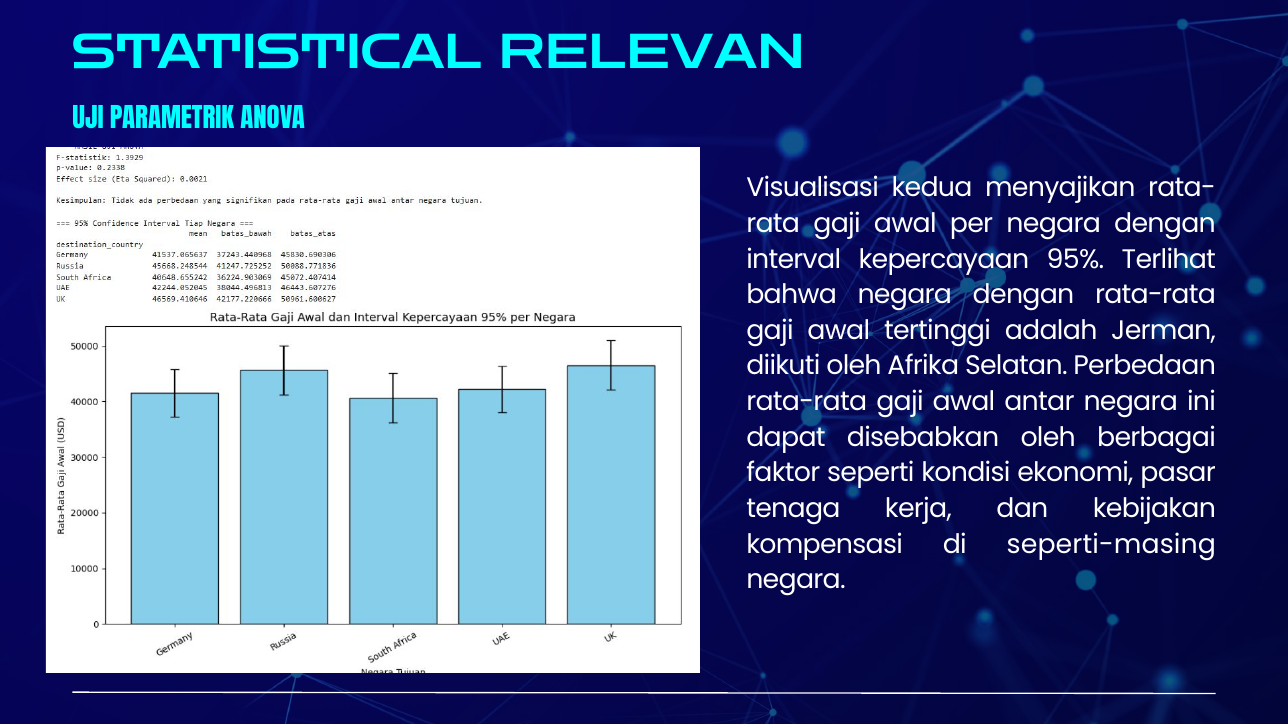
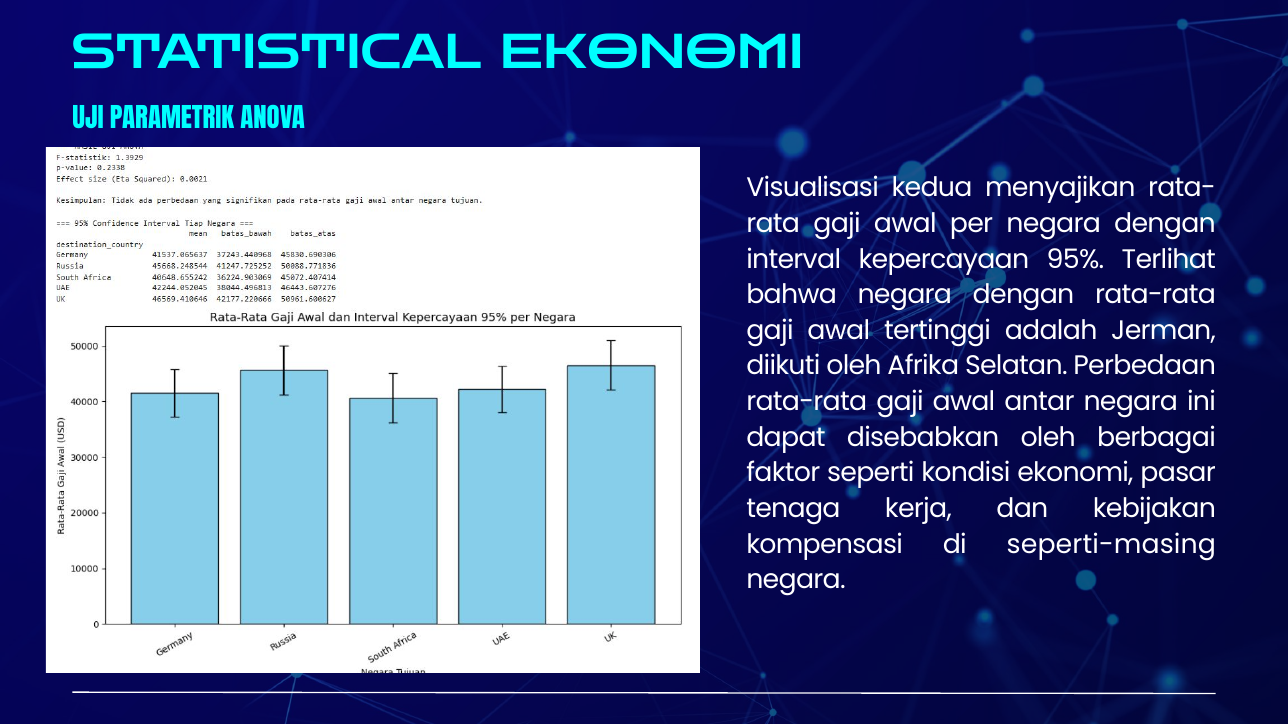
STATISTICAL RELEVAN: RELEVAN -> EKONOMI
